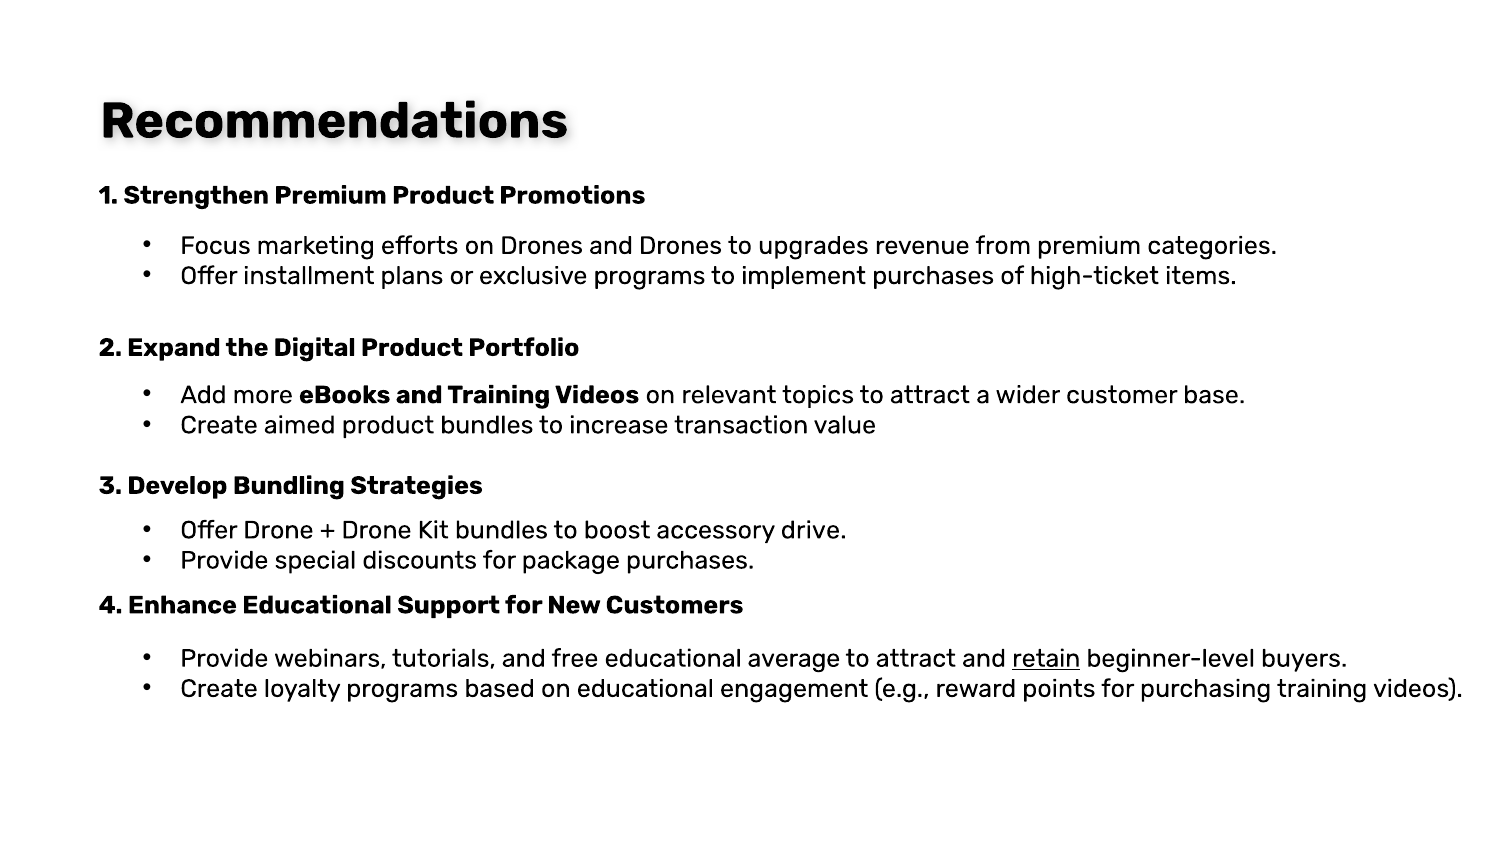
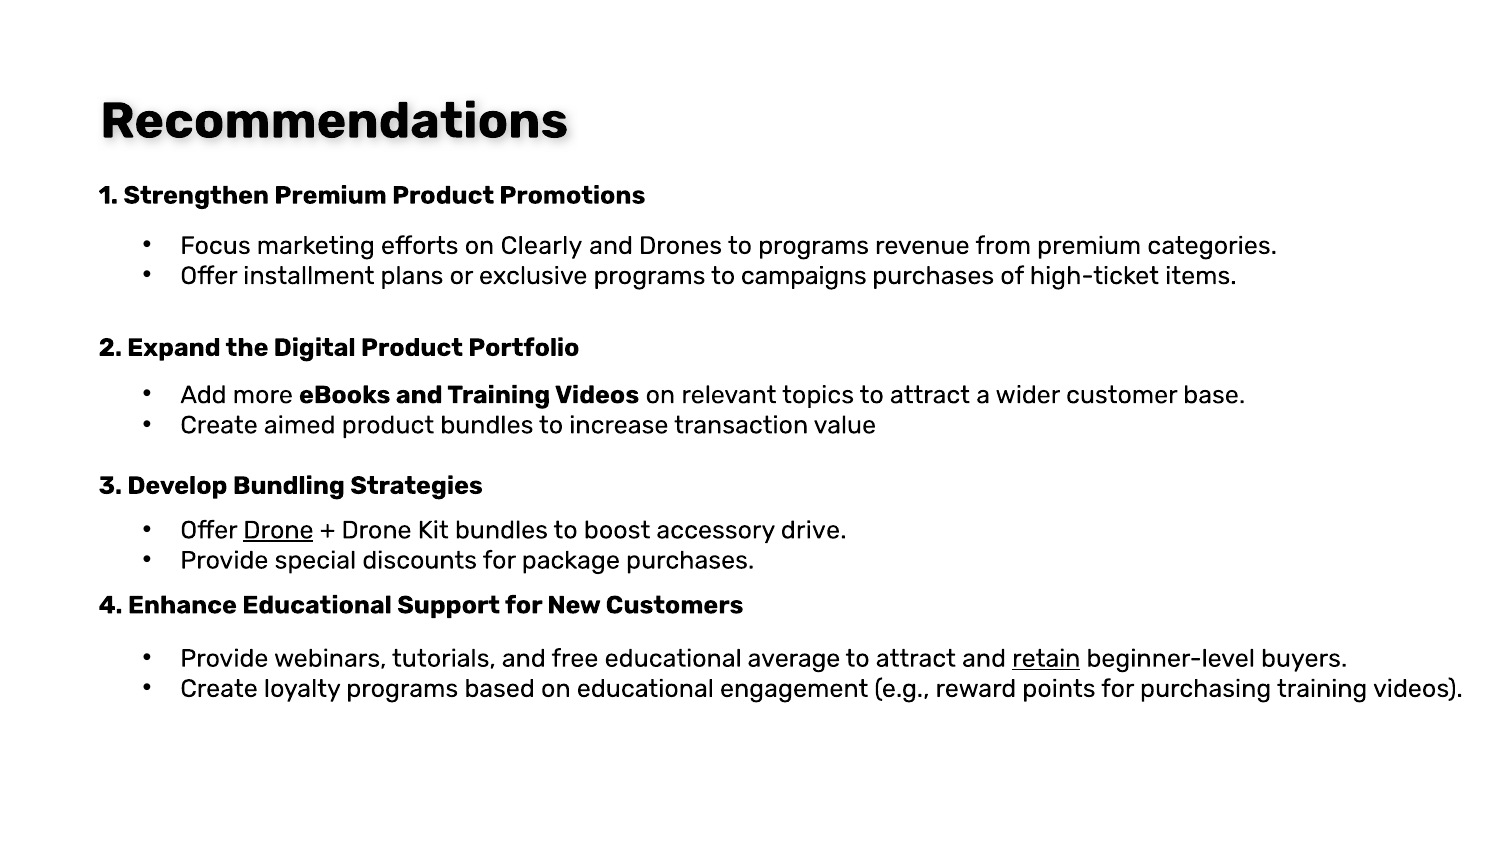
on Drones: Drones -> Clearly
to upgrades: upgrades -> programs
implement: implement -> campaigns
Drone at (278, 530) underline: none -> present
